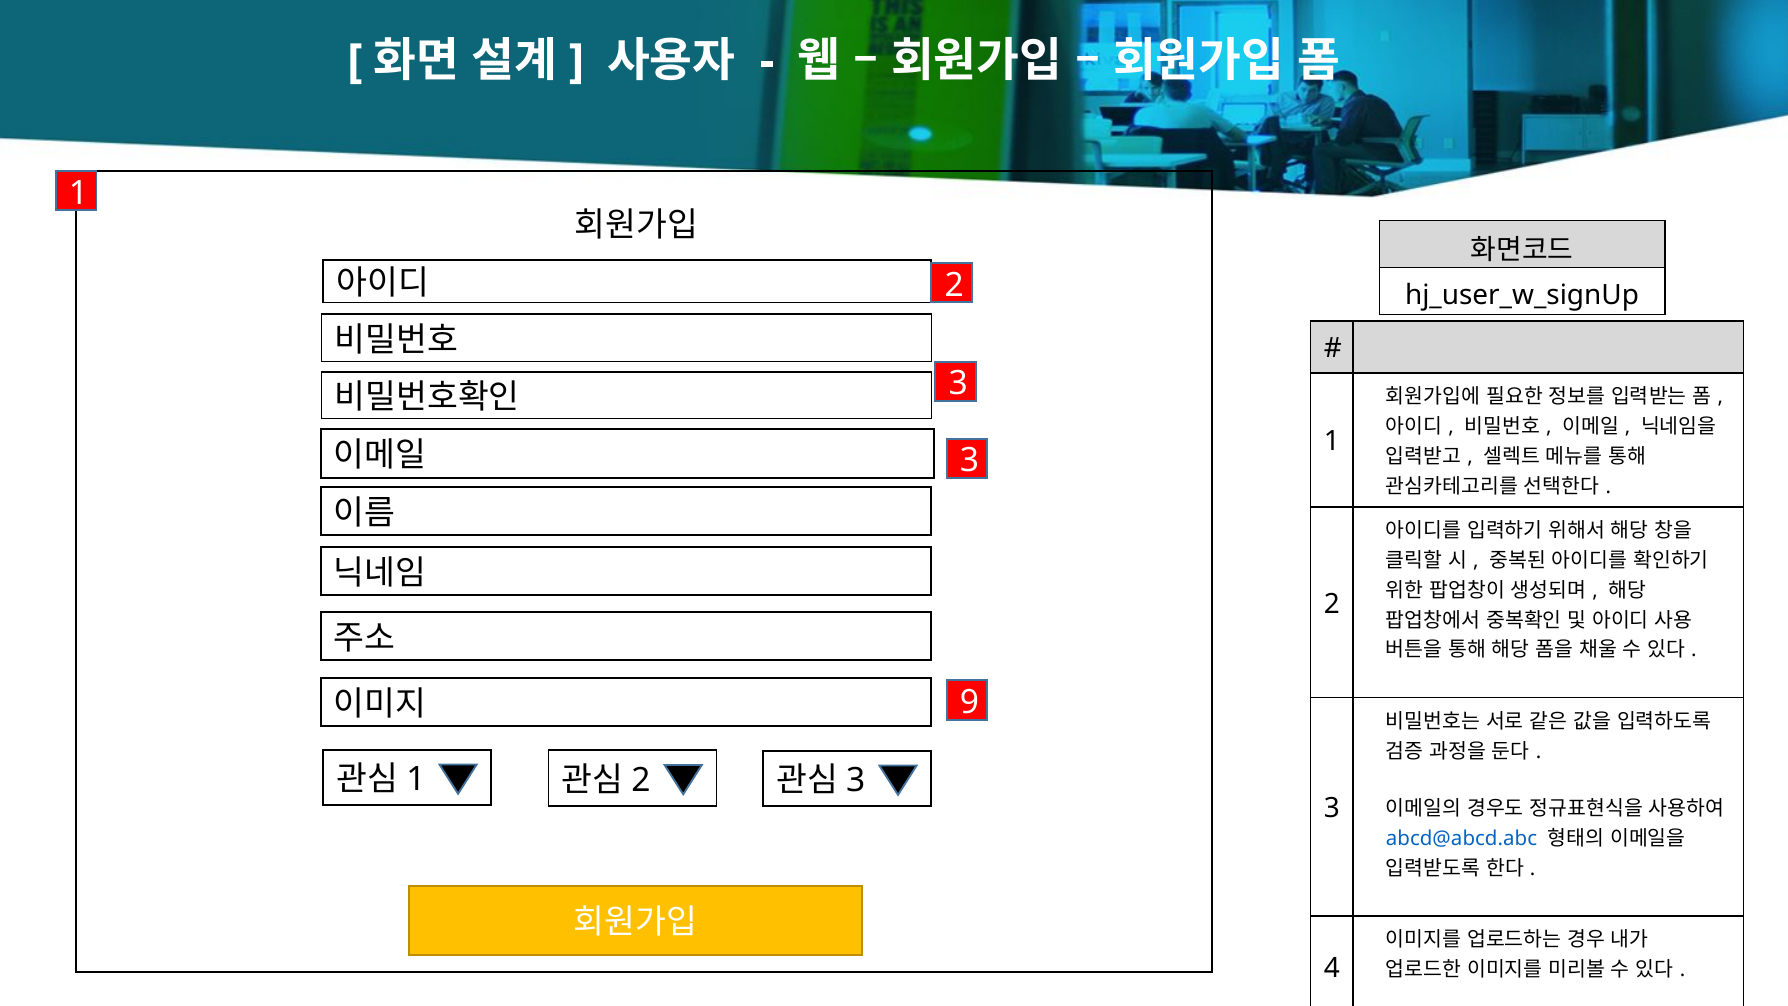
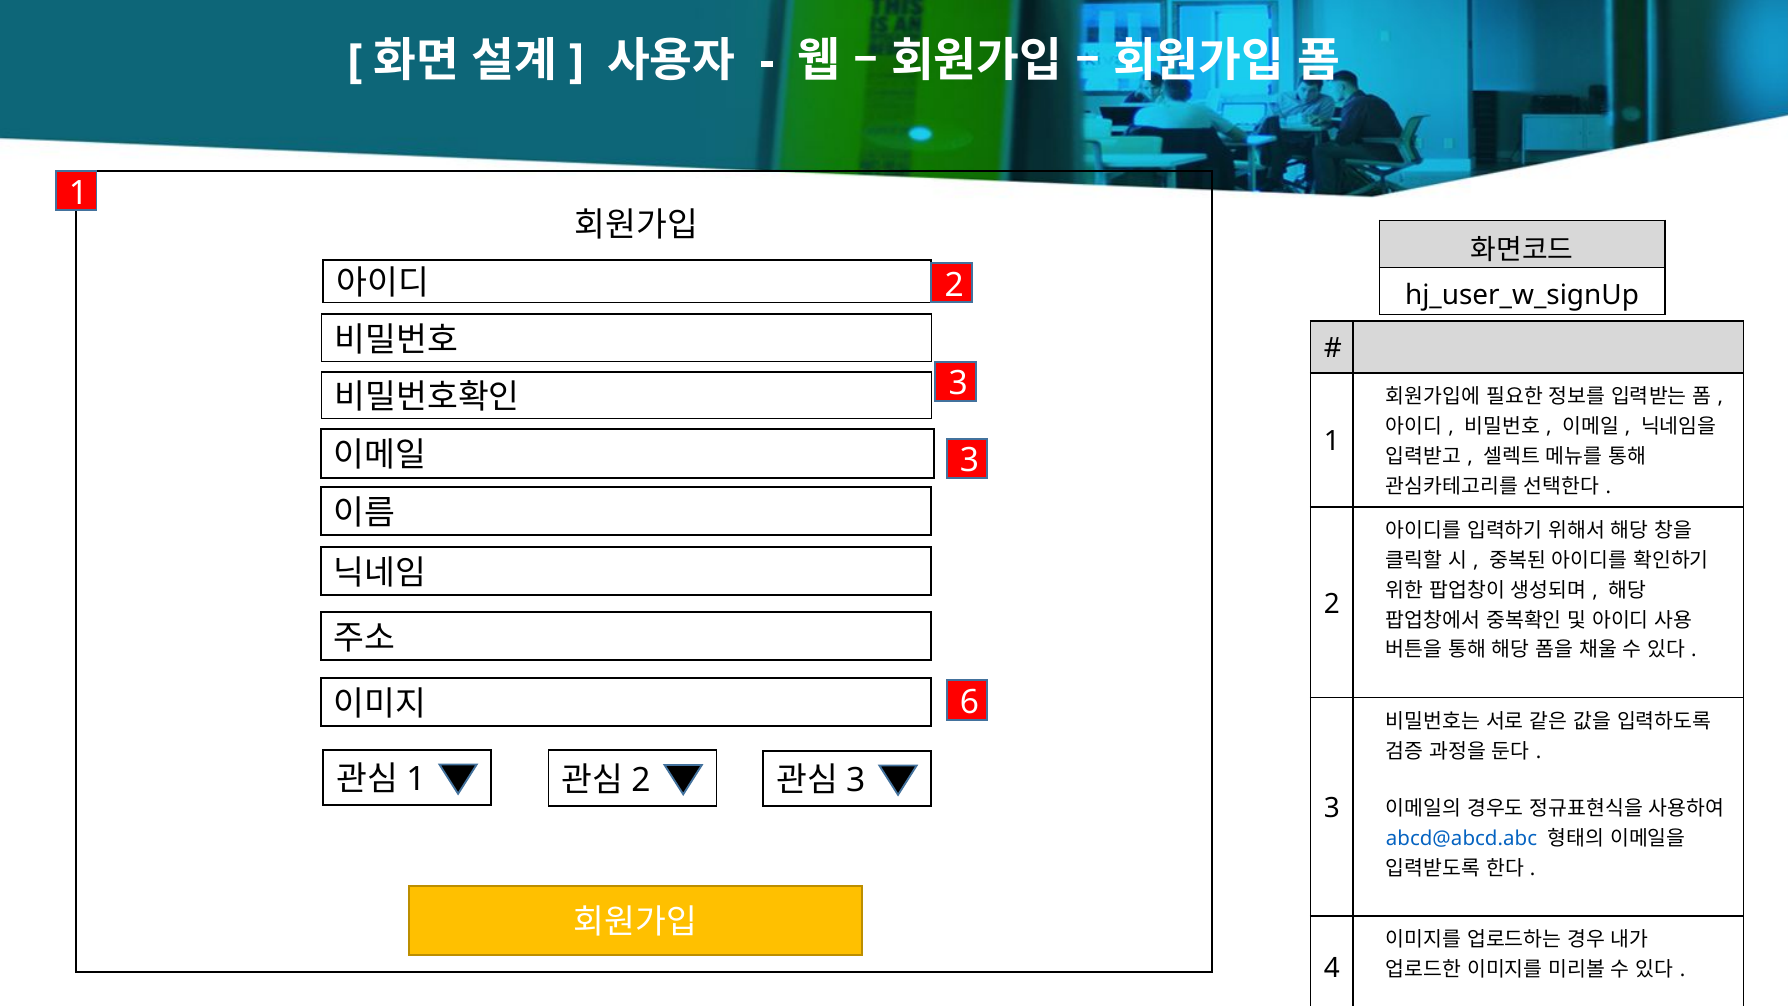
9: 9 -> 6
